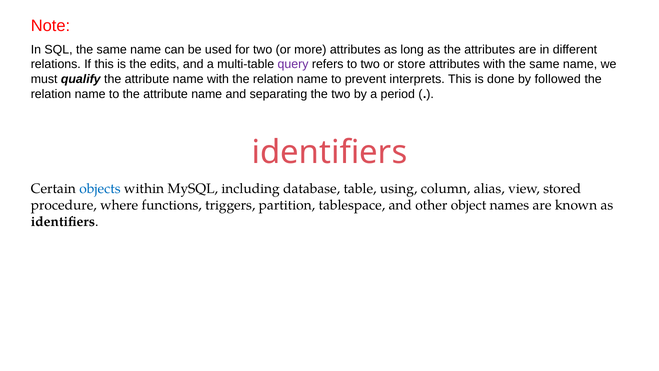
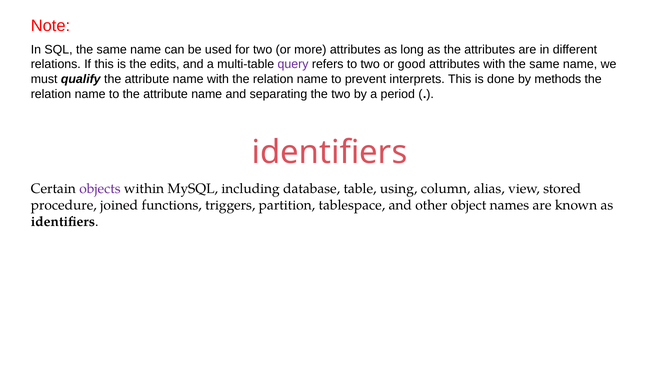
store: store -> good
followed: followed -> methods
objects colour: blue -> purple
where: where -> joined
